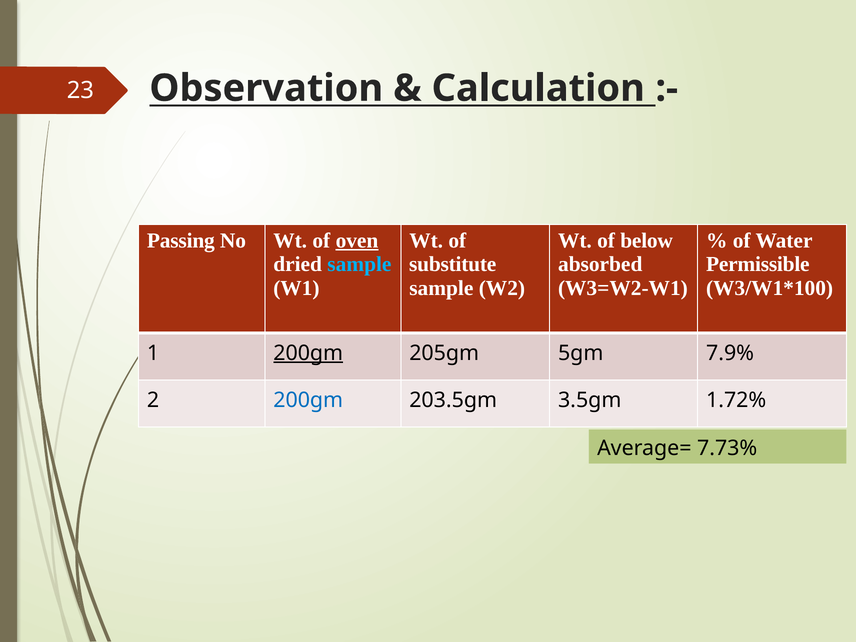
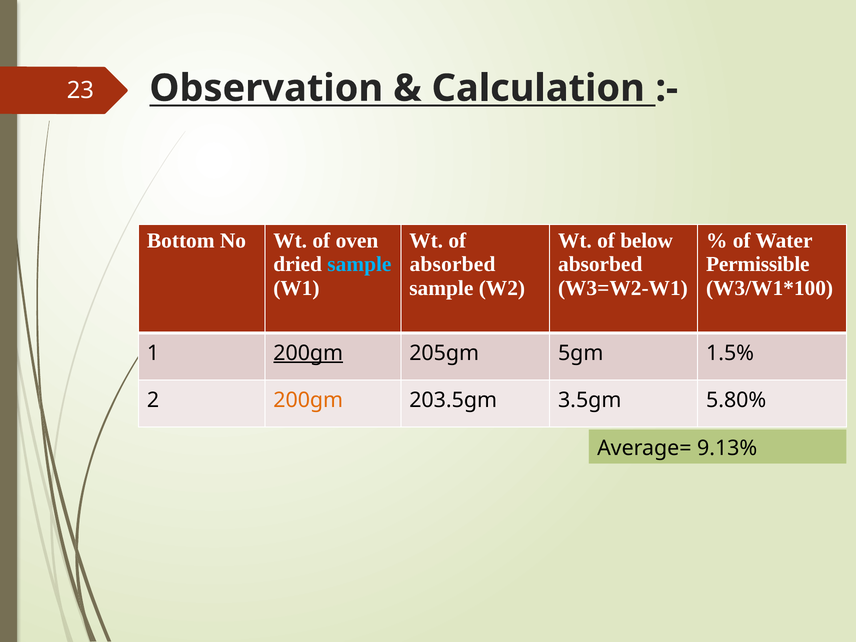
Passing: Passing -> Bottom
oven underline: present -> none
substitute at (453, 264): substitute -> absorbed
7.9%: 7.9% -> 1.5%
200gm at (308, 400) colour: blue -> orange
1.72%: 1.72% -> 5.80%
7.73%: 7.73% -> 9.13%
